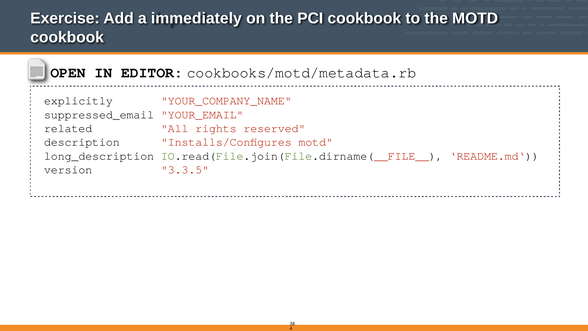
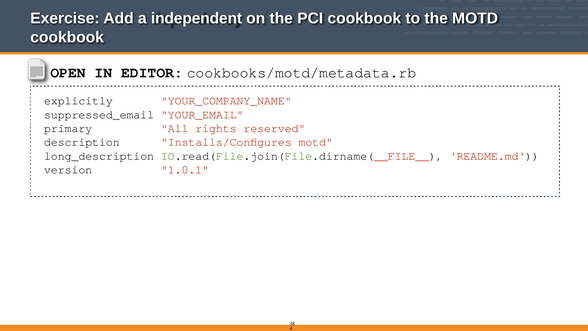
immediately: immediately -> independent
related: related -> primary
3.3.5: 3.3.5 -> 1.0.1
